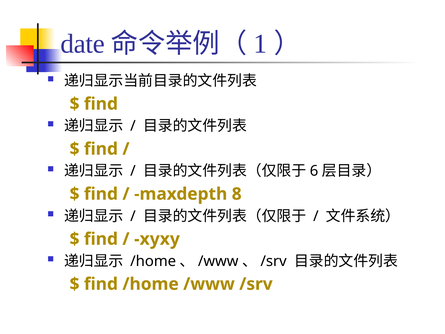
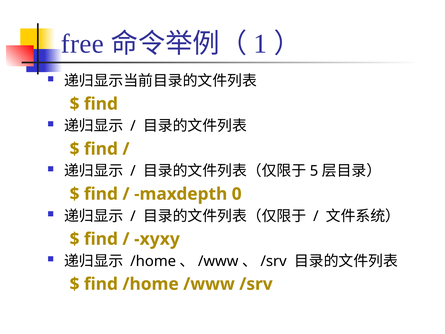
date: date -> free
6: 6 -> 5
8: 8 -> 0
